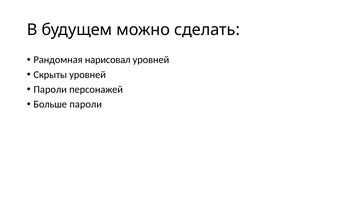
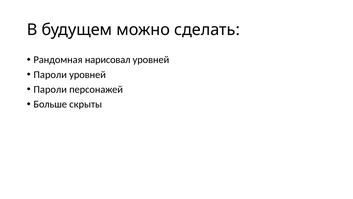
Скрыты at (50, 74): Скрыты -> Пароли
Больше пароли: пароли -> скрыты
